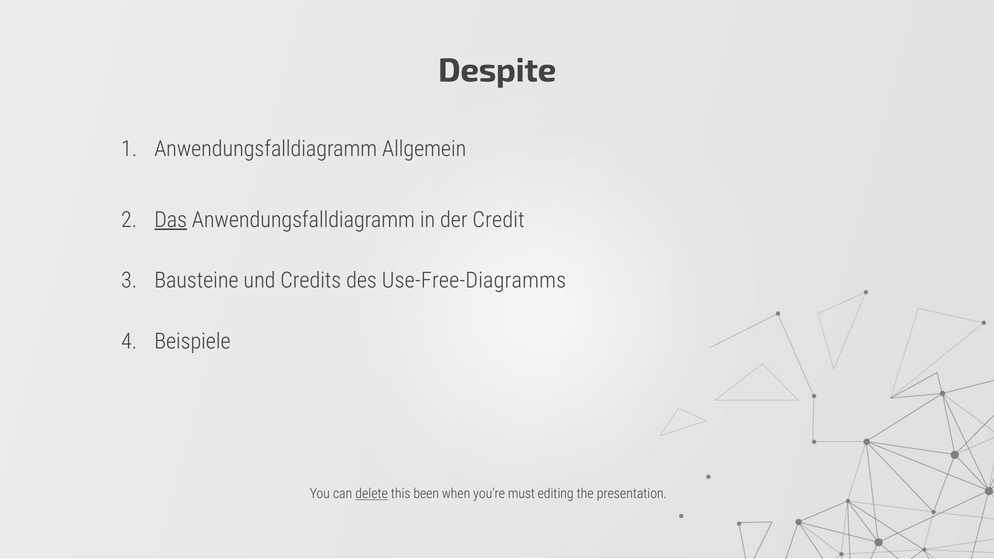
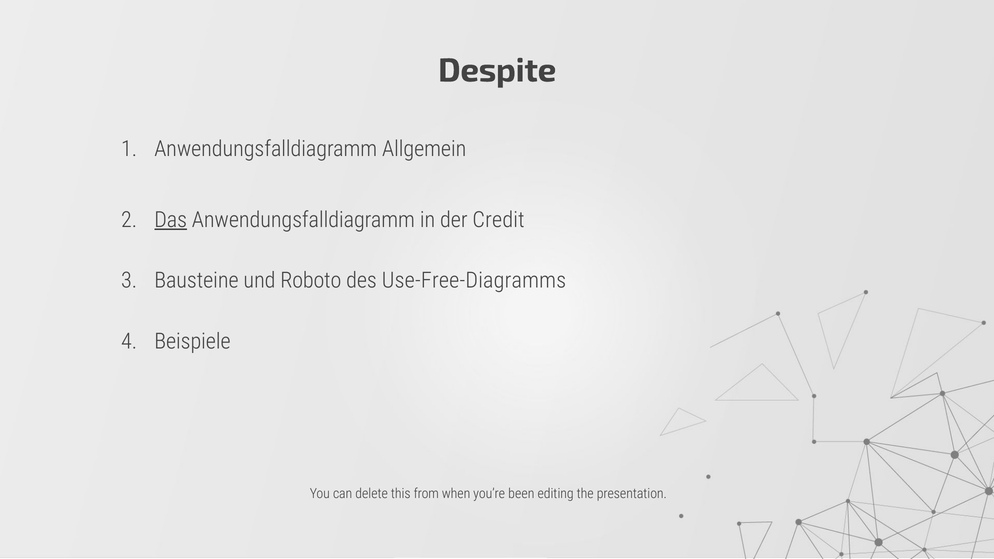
Credits: Credits -> Roboto
delete underline: present -> none
been: been -> from
must: must -> been
